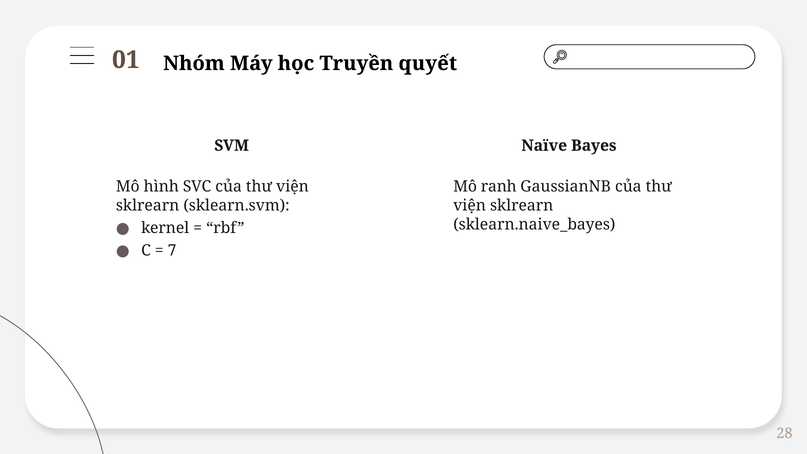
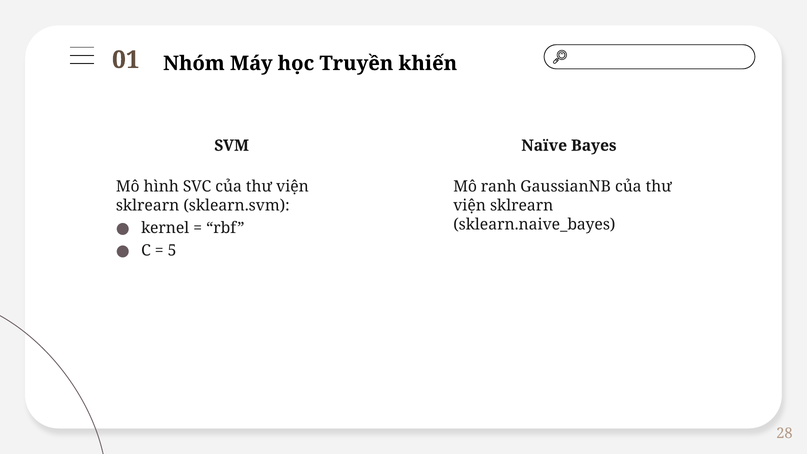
quyết: quyết -> khiến
7: 7 -> 5
